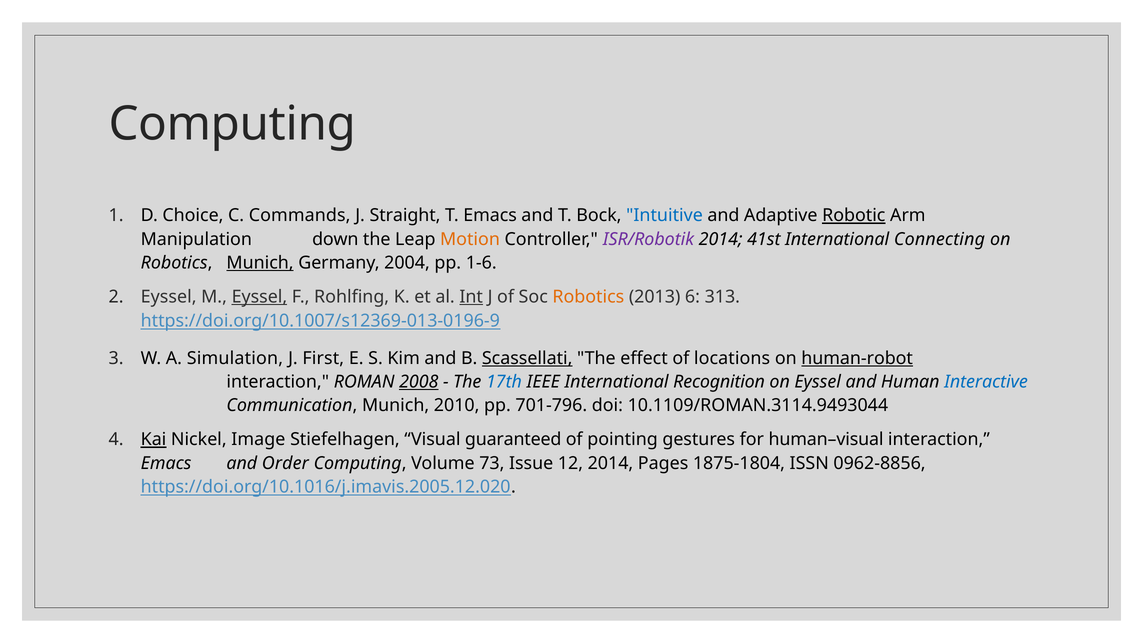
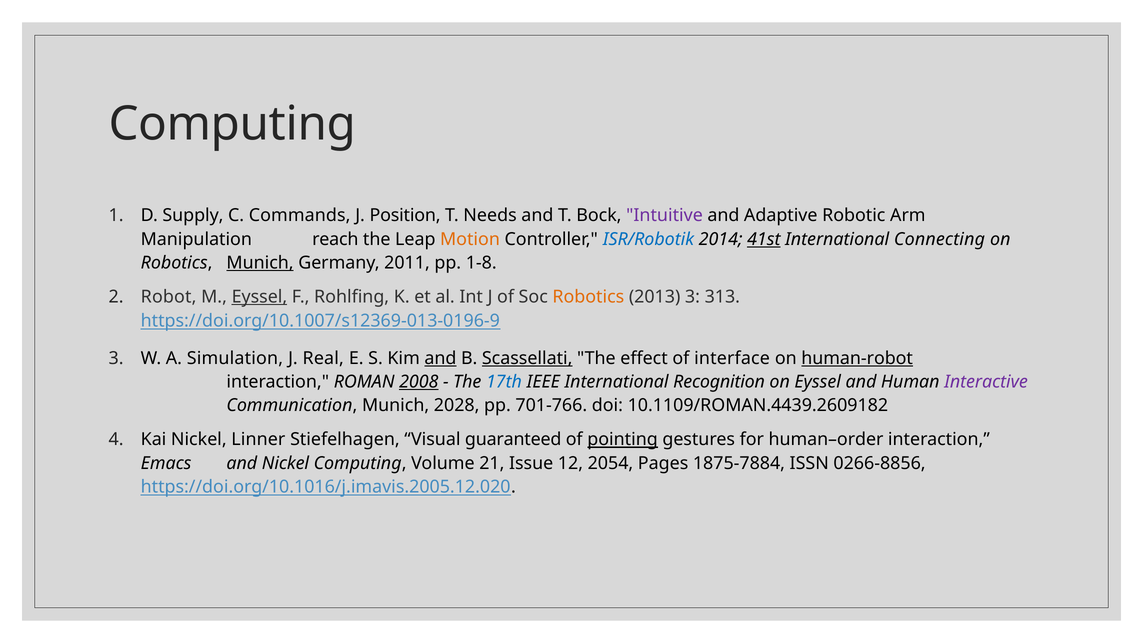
Choice: Choice -> Supply
Straight: Straight -> Position
T Emacs: Emacs -> Needs
Intuitive colour: blue -> purple
Robotic underline: present -> none
down: down -> reach
ISR/Robotik colour: purple -> blue
41st underline: none -> present
2004: 2004 -> 2011
1-6: 1-6 -> 1-8
Eyssel at (169, 297): Eyssel -> Robot
Int underline: present -> none
2013 6: 6 -> 3
First: First -> Real
and at (440, 358) underline: none -> present
locations: locations -> interface
Interactive colour: blue -> purple
2010: 2010 -> 2028
701-796: 701-796 -> 701-766
10.1109/ROMAN.3114.9493044: 10.1109/ROMAN.3114.9493044 -> 10.1109/ROMAN.4439.2609182
Kai underline: present -> none
Image: Image -> Linner
pointing underline: none -> present
human–visual: human–visual -> human–order
and Order: Order -> Nickel
73: 73 -> 21
12 2014: 2014 -> 2054
1875-1804: 1875-1804 -> 1875-7884
0962-8856: 0962-8856 -> 0266-8856
